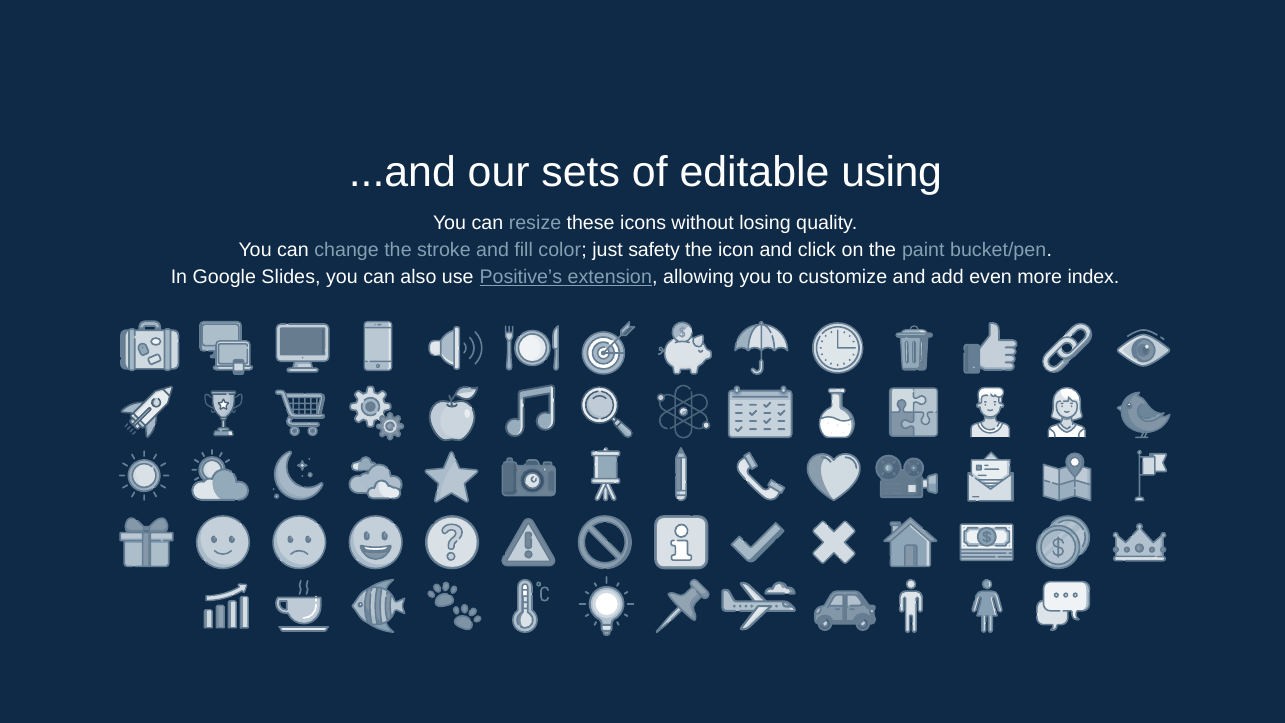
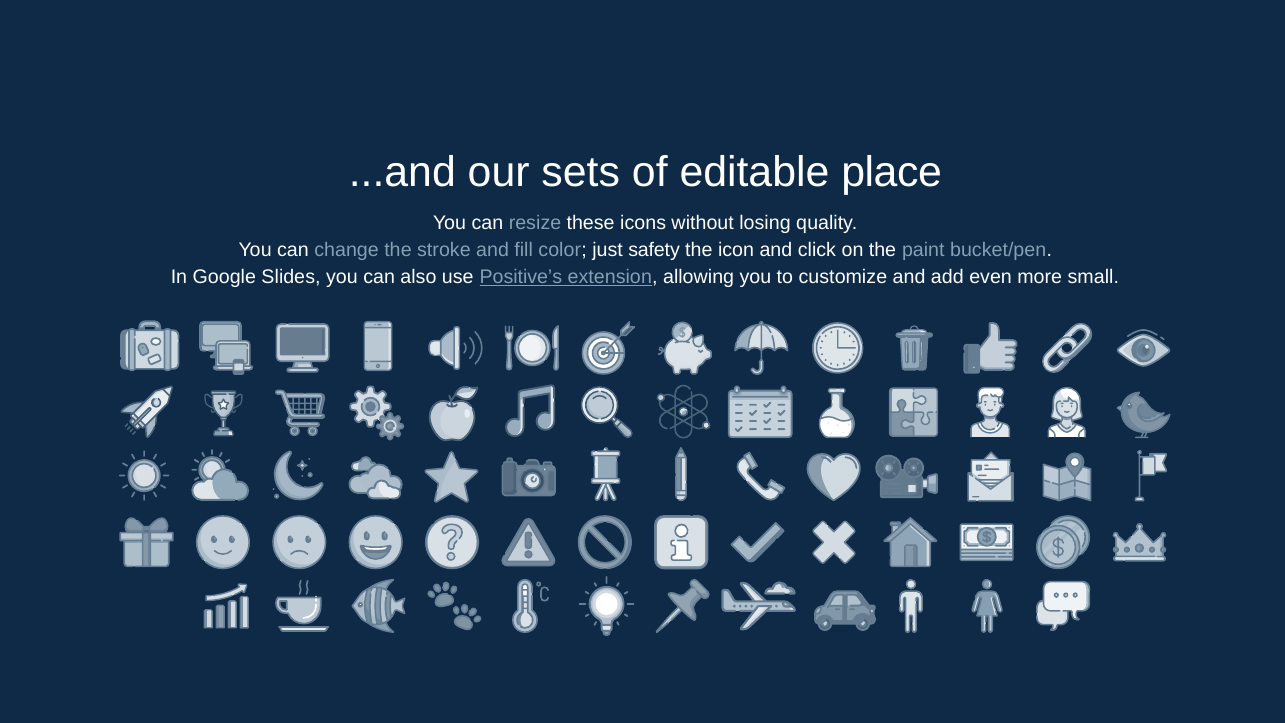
using: using -> place
index: index -> small
